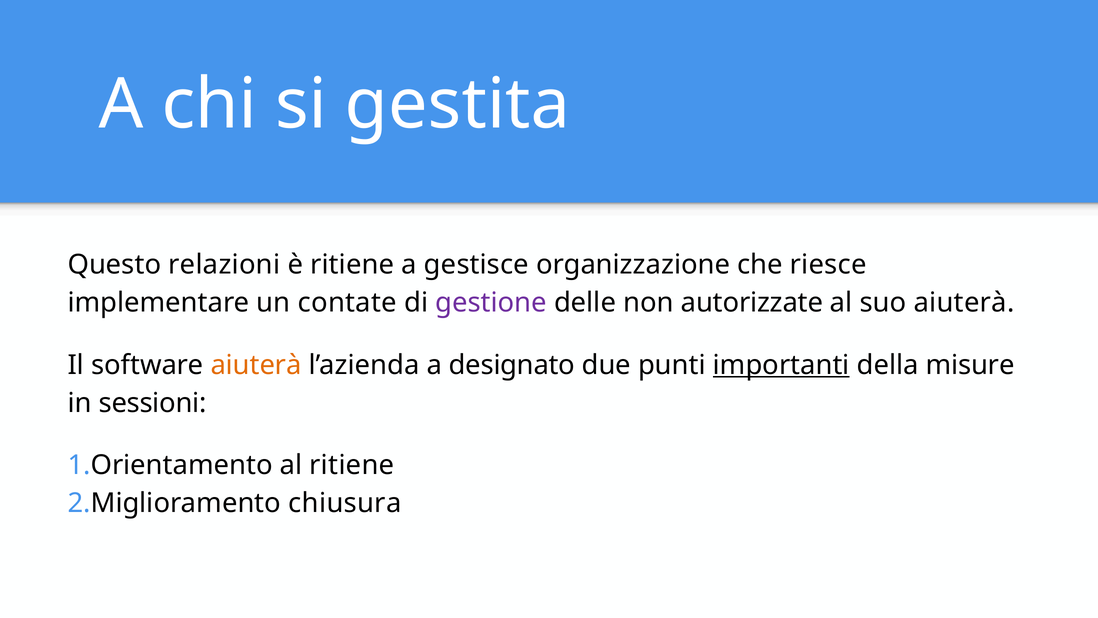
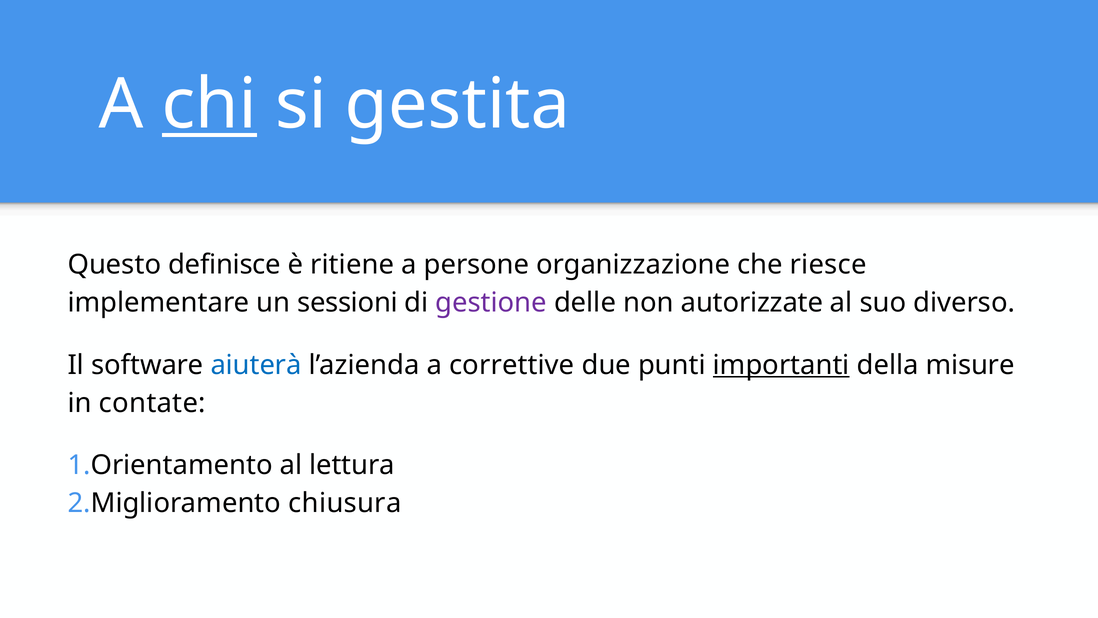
chi underline: none -> present
relazioni: relazioni -> definisce
gestisce: gestisce -> persone
contate: contate -> sessioni
suo aiuterà: aiuterà -> diverso
aiuterà at (256, 365) colour: orange -> blue
designato: designato -> correttive
sessioni: sessioni -> contate
al ritiene: ritiene -> lettura
